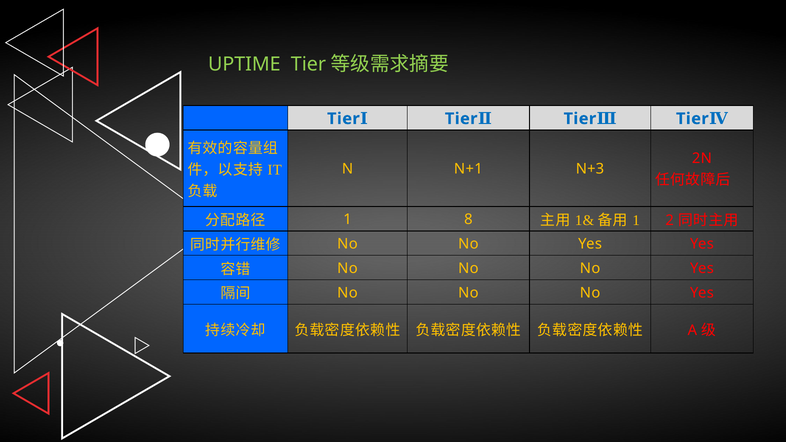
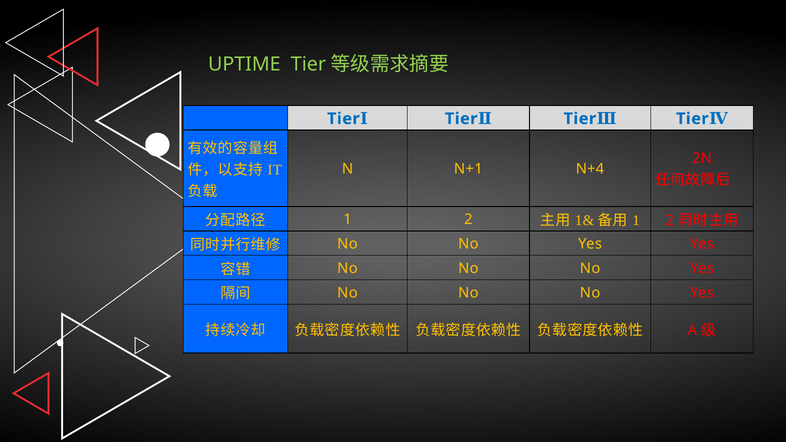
N+3: N+3 -> N+4
8 at (468, 220): 8 -> 2
